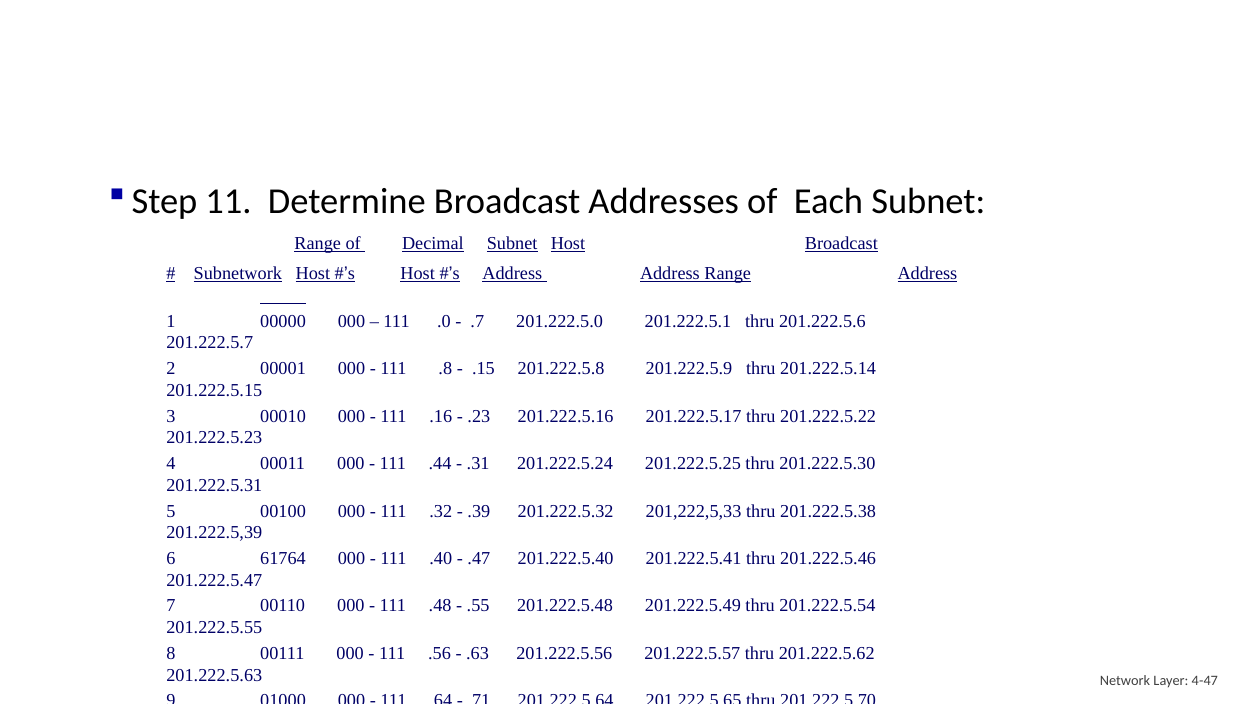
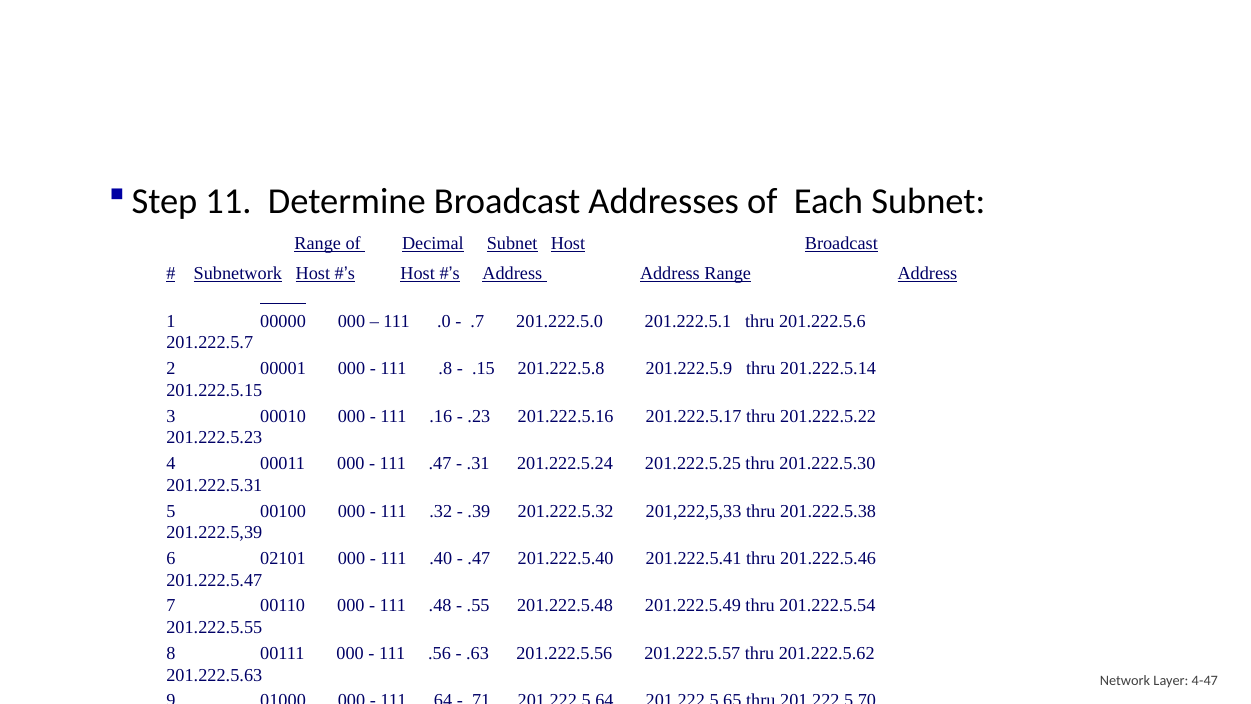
111 .44: .44 -> .47
61764: 61764 -> 02101
